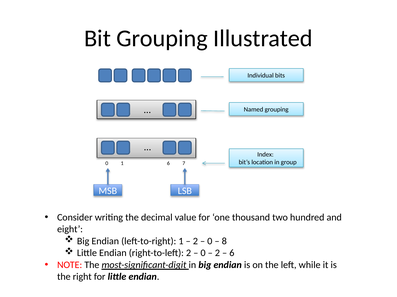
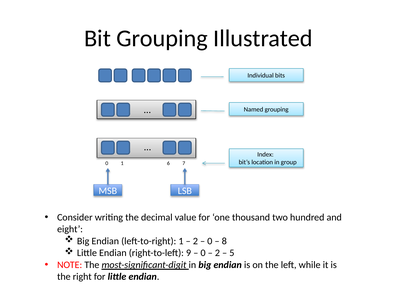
right-to-left 2: 2 -> 9
6 at (232, 254): 6 -> 5
